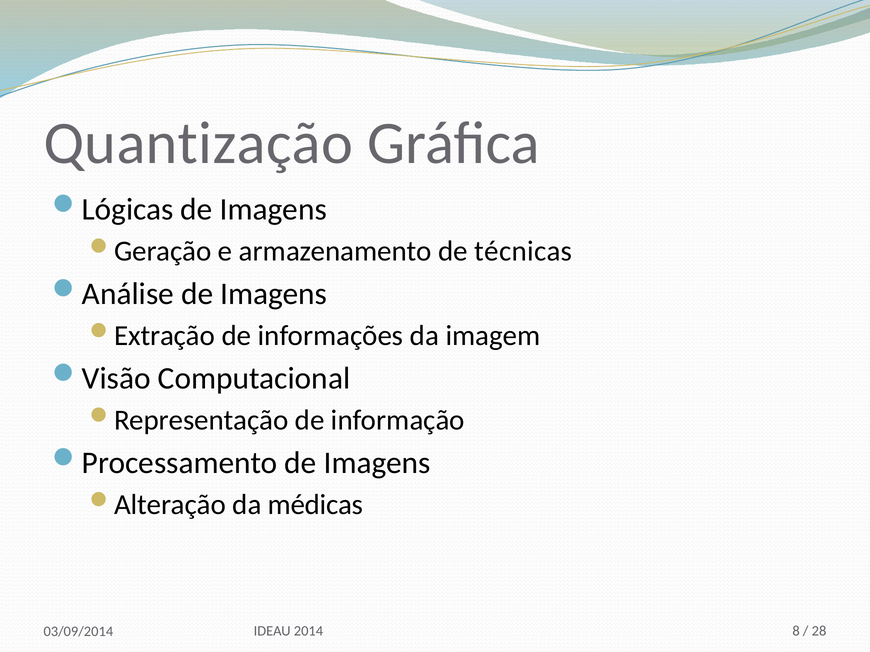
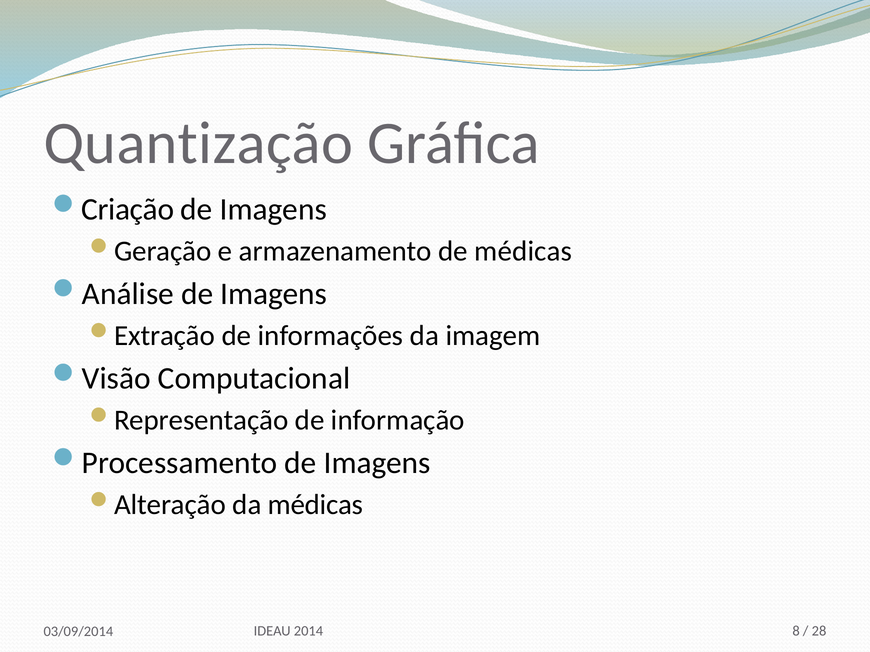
Lógicas: Lógicas -> Criação
de técnicas: técnicas -> médicas
